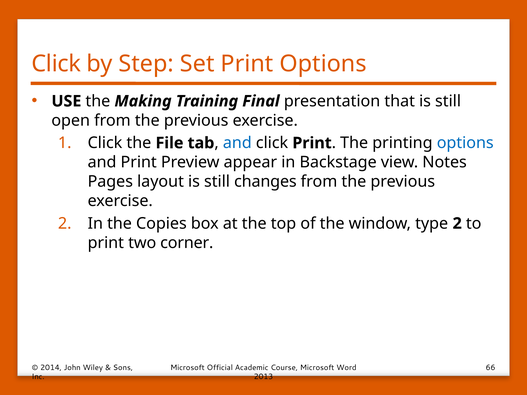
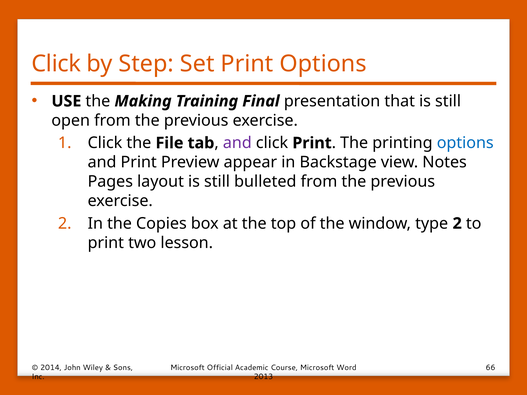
and at (237, 143) colour: blue -> purple
changes: changes -> bulleted
corner: corner -> lesson
